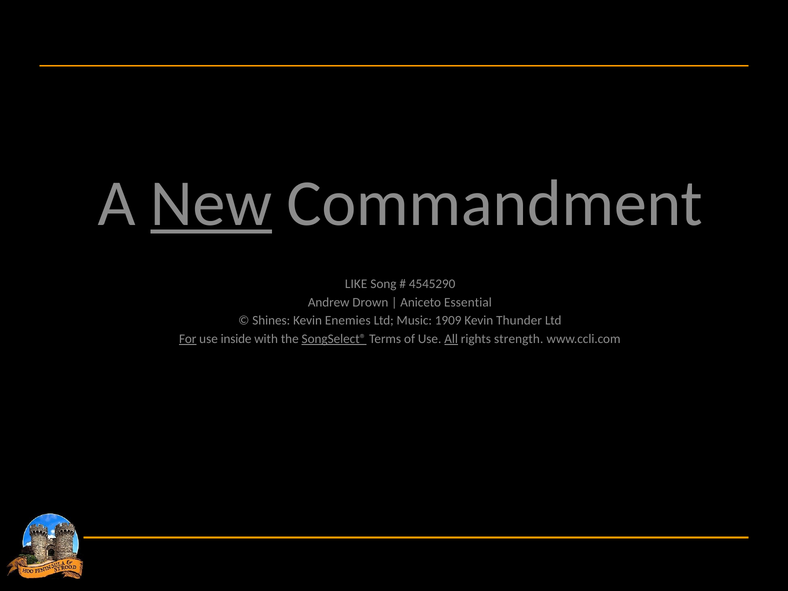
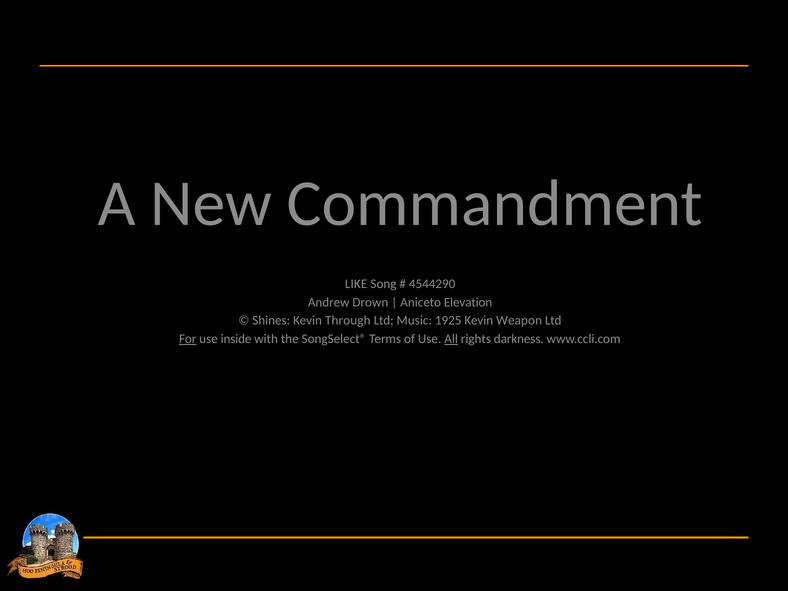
New underline: present -> none
4545290: 4545290 -> 4544290
Essential: Essential -> Elevation
Enemies: Enemies -> Through
1909: 1909 -> 1925
Thunder: Thunder -> Weapon
SongSelect® underline: present -> none
strength: strength -> darkness
